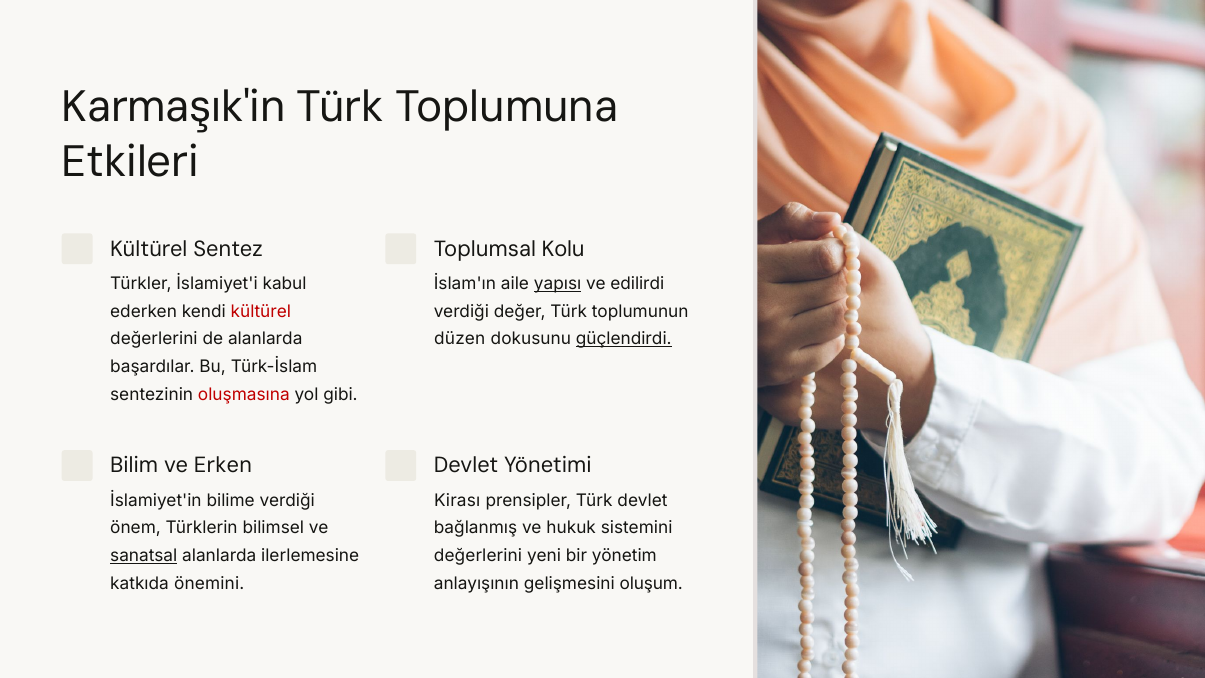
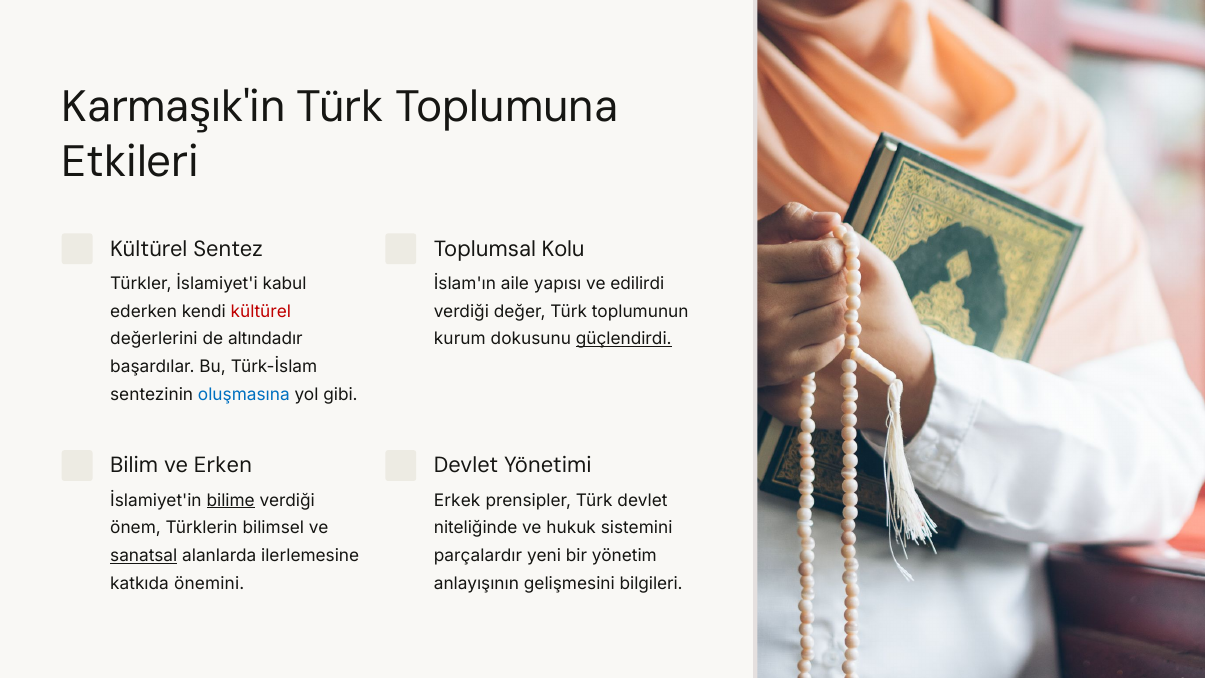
yapısı underline: present -> none
de alanlarda: alanlarda -> altındadır
düzen: düzen -> kurum
oluşmasına colour: red -> blue
bilime underline: none -> present
Kirası: Kirası -> Erkek
bağlanmış: bağlanmış -> niteliğinde
değerlerini at (478, 556): değerlerini -> parçalardır
oluşum: oluşum -> bilgileri
